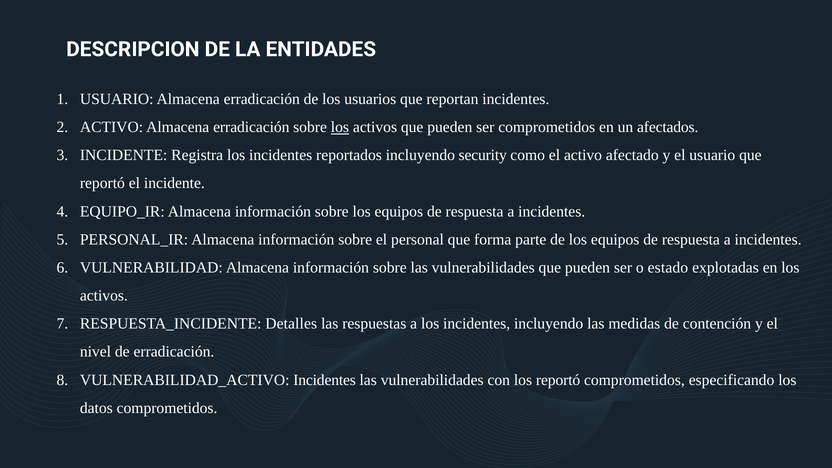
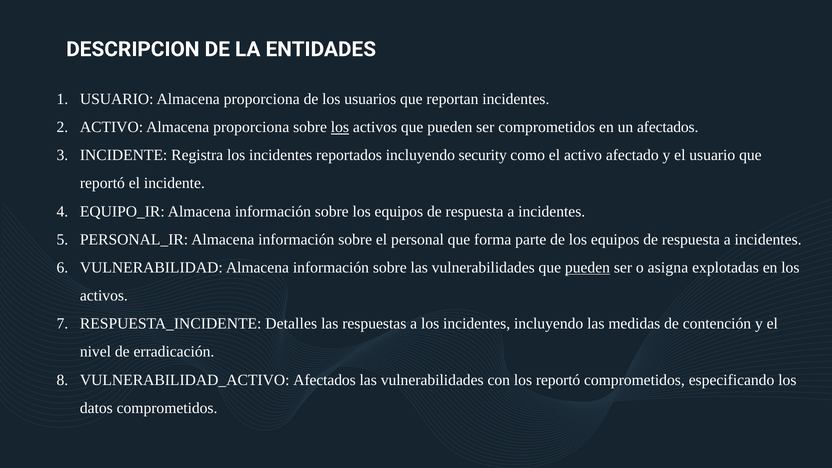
USUARIO Almacena erradicación: erradicación -> proporciona
ACTIVO Almacena erradicación: erradicación -> proporciona
pueden at (587, 268) underline: none -> present
estado: estado -> asigna
VULNERABILIDAD_ACTIVO Incidentes: Incidentes -> Afectados
